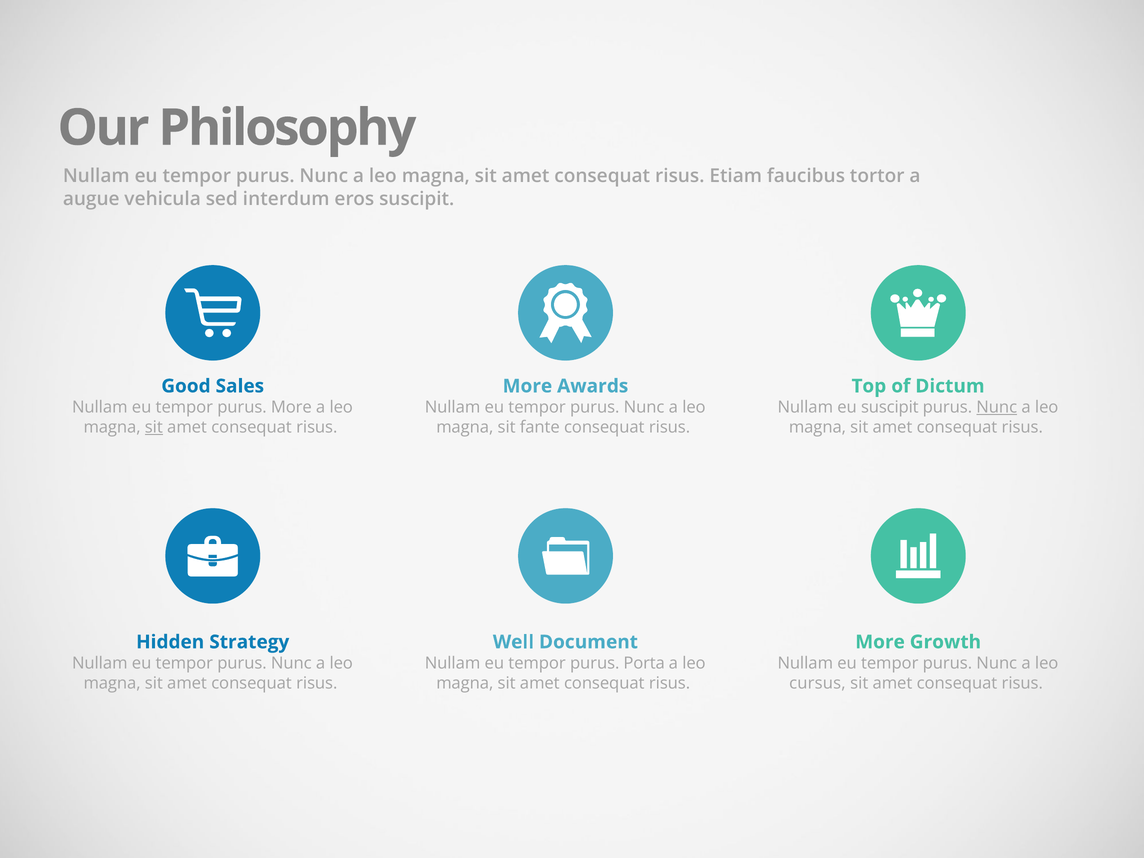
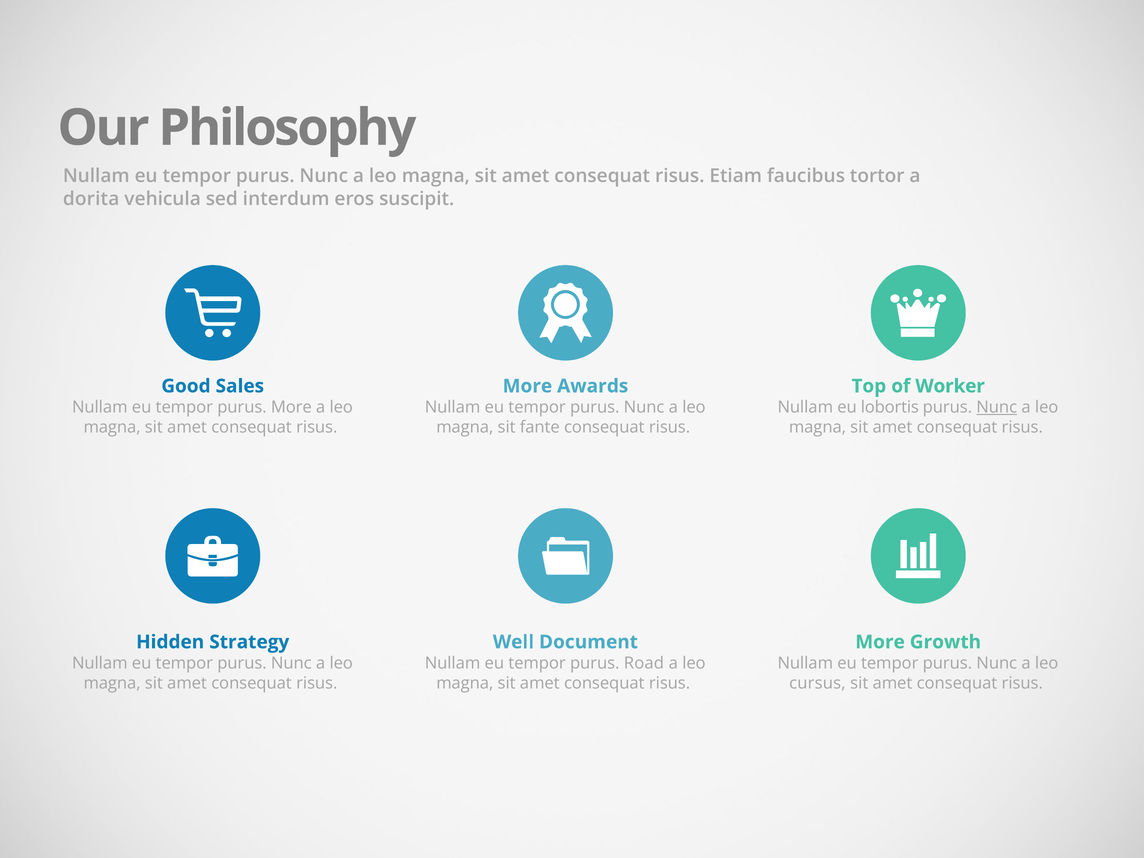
augue: augue -> dorita
Dictum: Dictum -> Worker
eu suscipit: suscipit -> lobortis
sit at (154, 427) underline: present -> none
Porta: Porta -> Road
